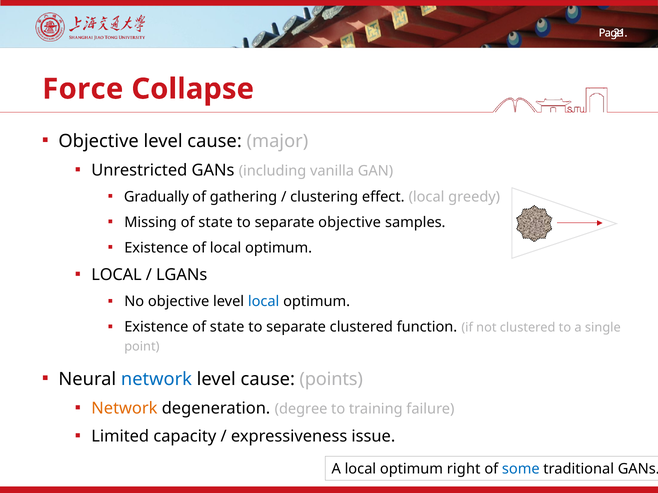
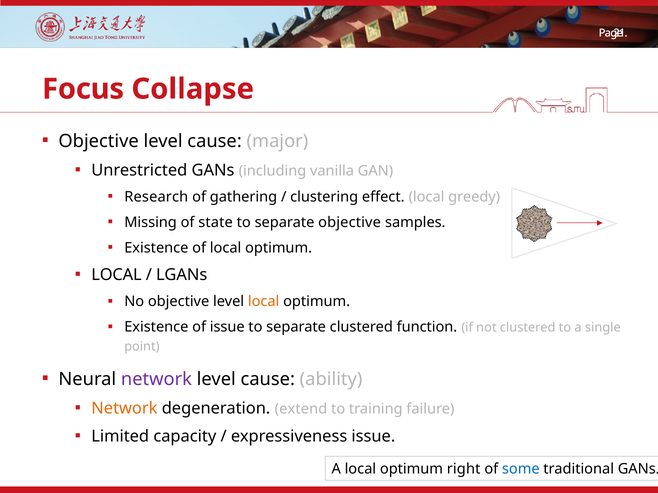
Force: Force -> Focus
Gradually: Gradually -> Research
local at (264, 302) colour: blue -> orange
Existence of state: state -> issue
network at (156, 379) colour: blue -> purple
points: points -> ability
degree: degree -> extend
